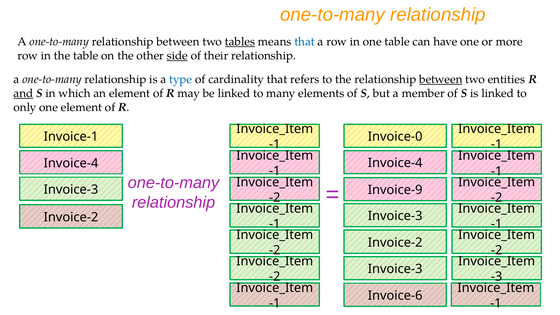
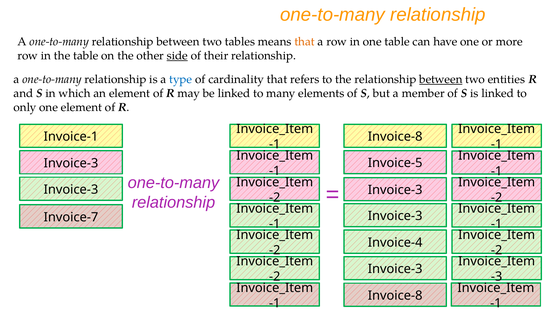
tables underline: present -> none
that at (305, 42) colour: blue -> orange
and underline: present -> none
Invoice-0 at (395, 137): Invoice-0 -> Invoice-8
Invoice-4 at (395, 163): Invoice-4 -> Invoice-5
Invoice-4 at (71, 163): Invoice-4 -> Invoice-3
Invoice-9 at (395, 190): Invoice-9 -> Invoice-3
Invoice-2 at (71, 217): Invoice-2 -> Invoice-7
Invoice-2 at (395, 243): Invoice-2 -> Invoice-4
Invoice-6 at (395, 296): Invoice-6 -> Invoice-8
